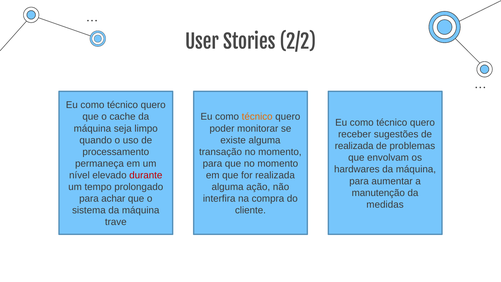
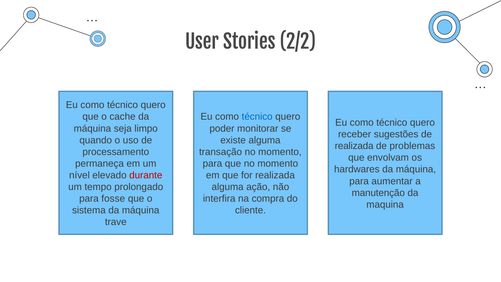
técnico at (257, 117) colour: orange -> blue
achar: achar -> fosse
medidas: medidas -> maquina
